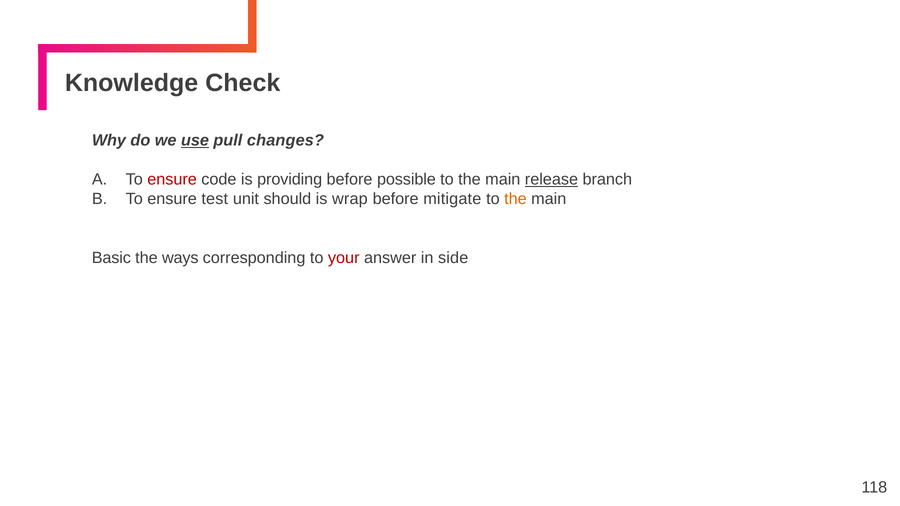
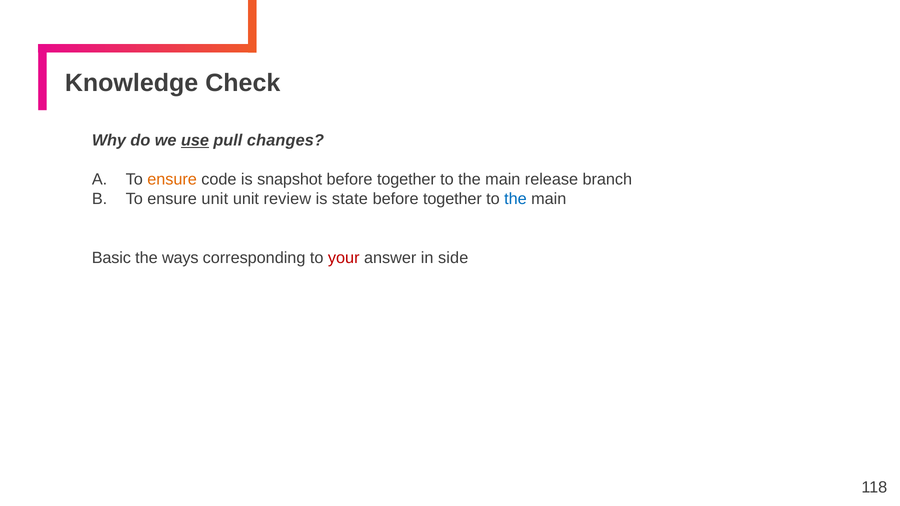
ensure at (172, 180) colour: red -> orange
providing: providing -> snapshot
possible at (406, 180): possible -> together
release underline: present -> none
ensure test: test -> unit
should: should -> review
wrap: wrap -> state
mitigate at (452, 199): mitigate -> together
the at (515, 199) colour: orange -> blue
